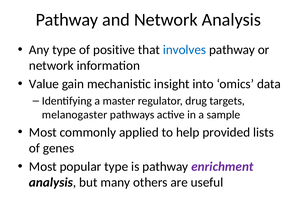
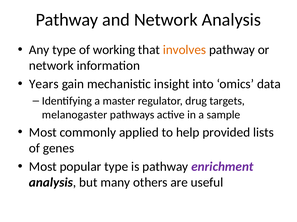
positive: positive -> working
involves colour: blue -> orange
Value: Value -> Years
